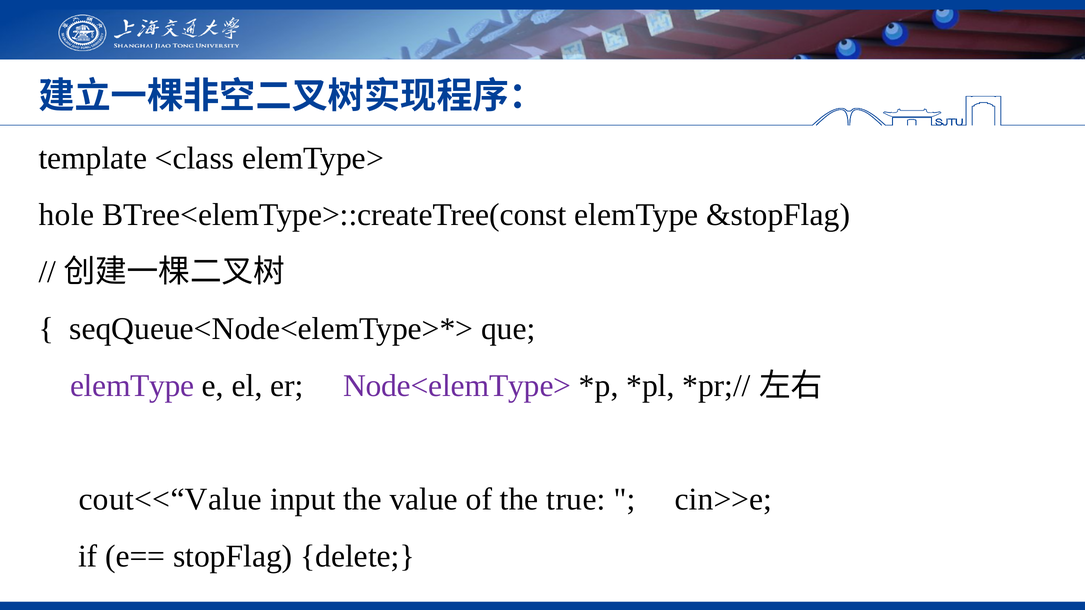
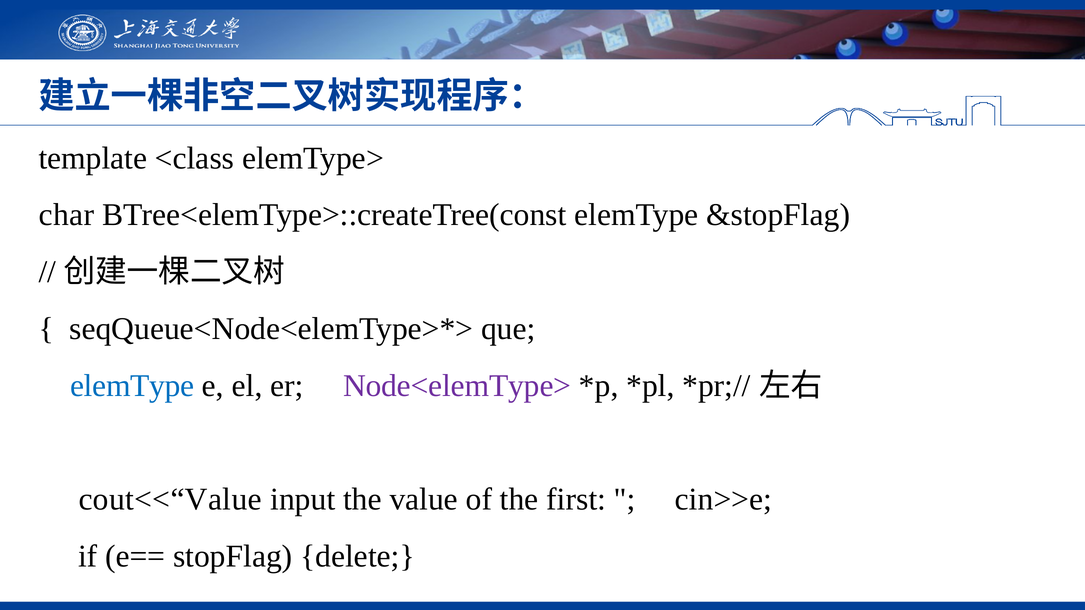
hole: hole -> char
elemType at (132, 386) colour: purple -> blue
true: true -> first
